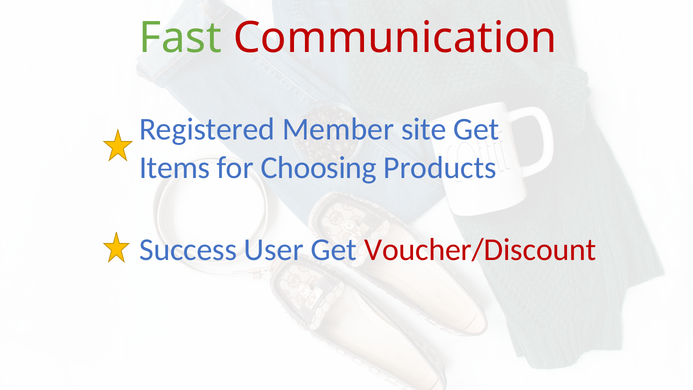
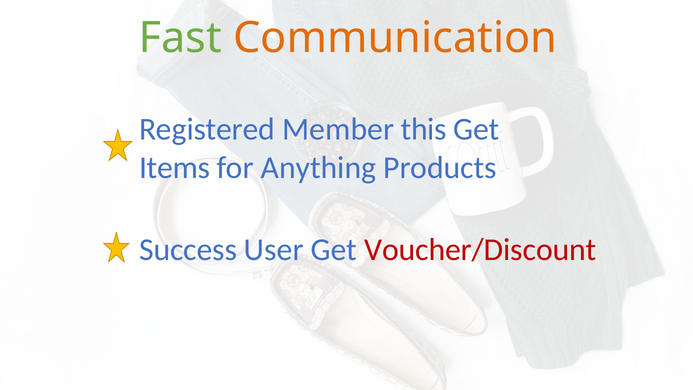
Communication colour: red -> orange
site: site -> this
Choosing: Choosing -> Anything
